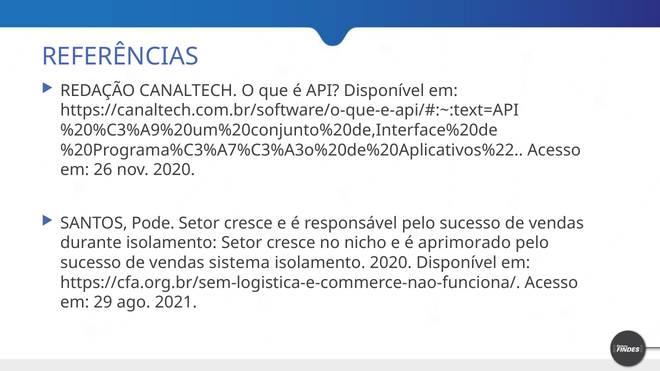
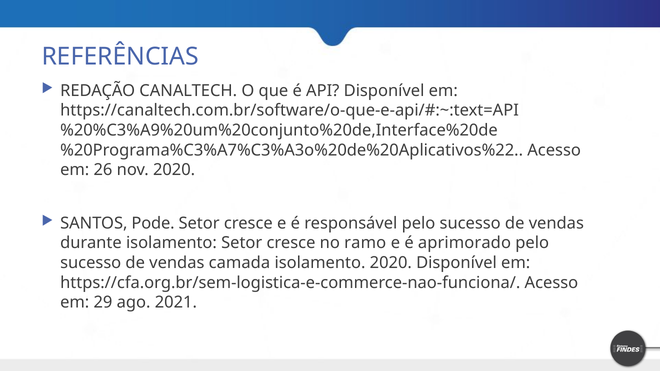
nicho: nicho -> ramo
sistema: sistema -> camada
